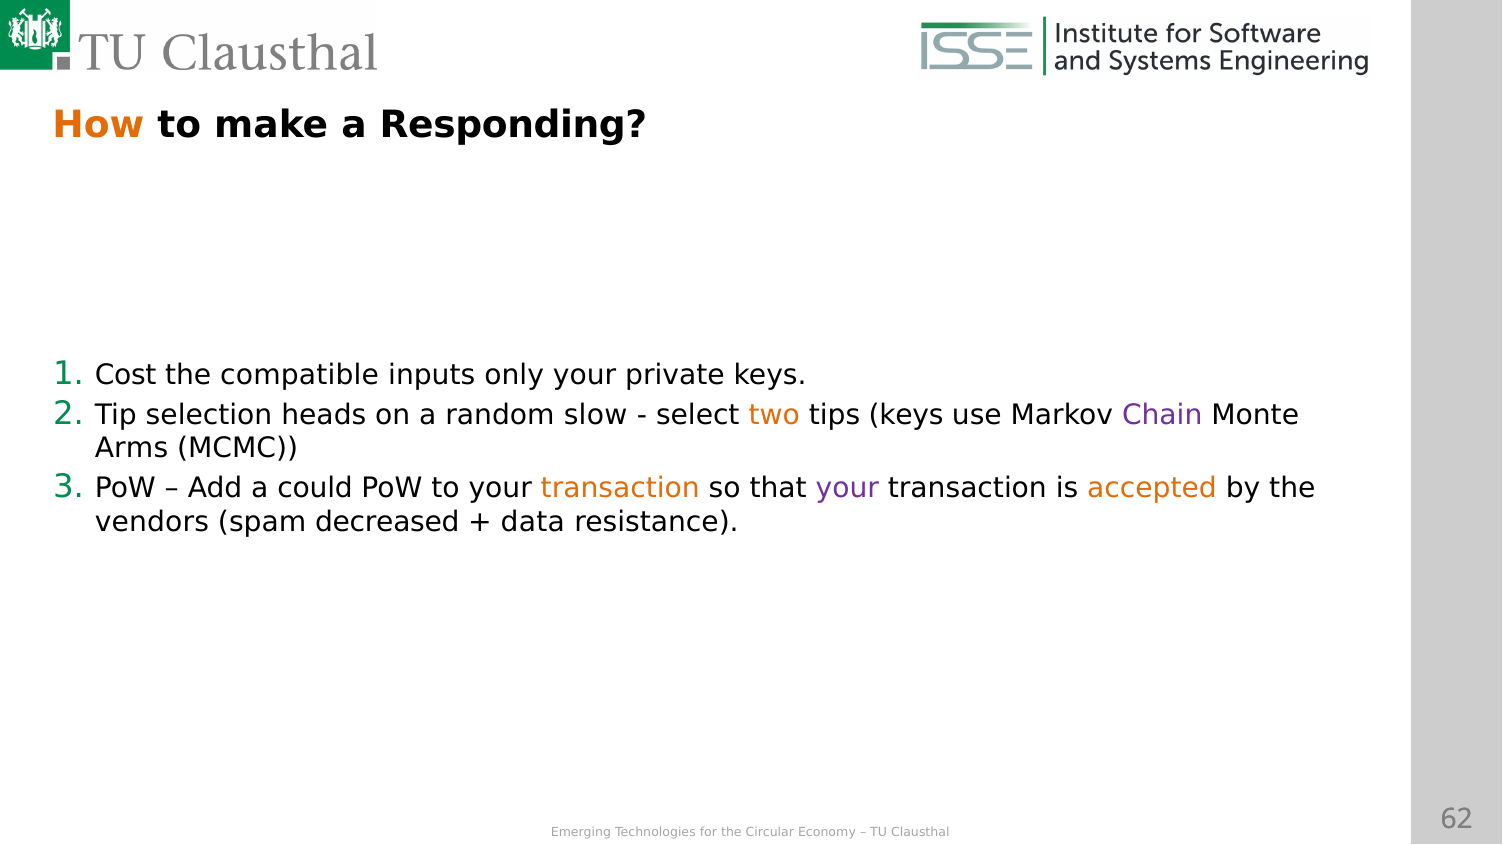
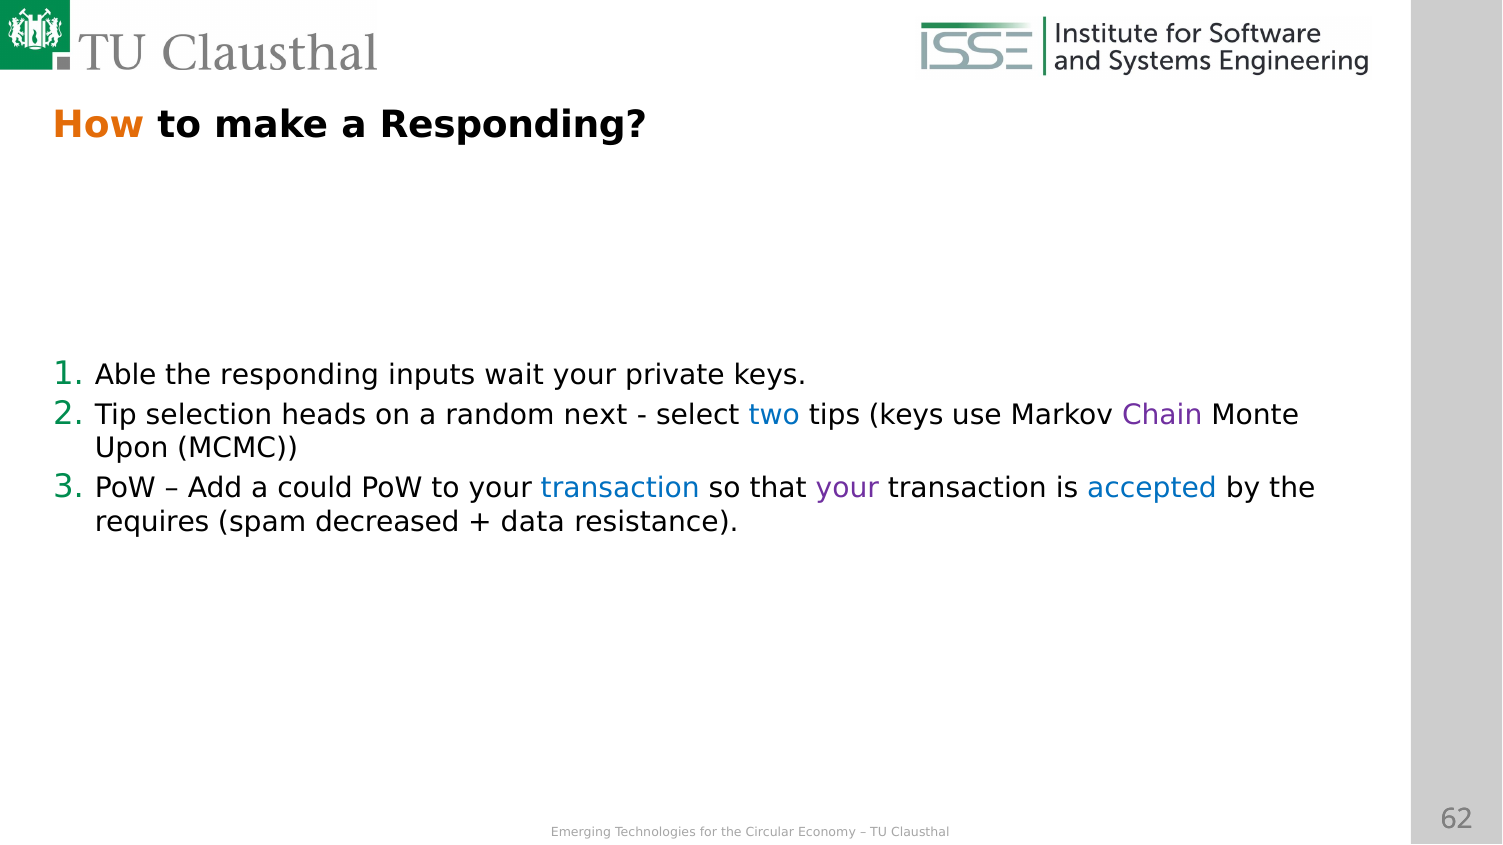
Cost: Cost -> Able
the compatible: compatible -> responding
only: only -> wait
slow: slow -> next
two colour: orange -> blue
Arms: Arms -> Upon
transaction at (620, 488) colour: orange -> blue
accepted colour: orange -> blue
vendors: vendors -> requires
